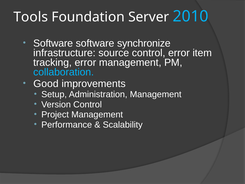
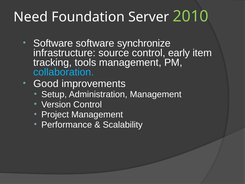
Tools: Tools -> Need
2010 colour: light blue -> light green
control error: error -> early
tracking error: error -> tools
